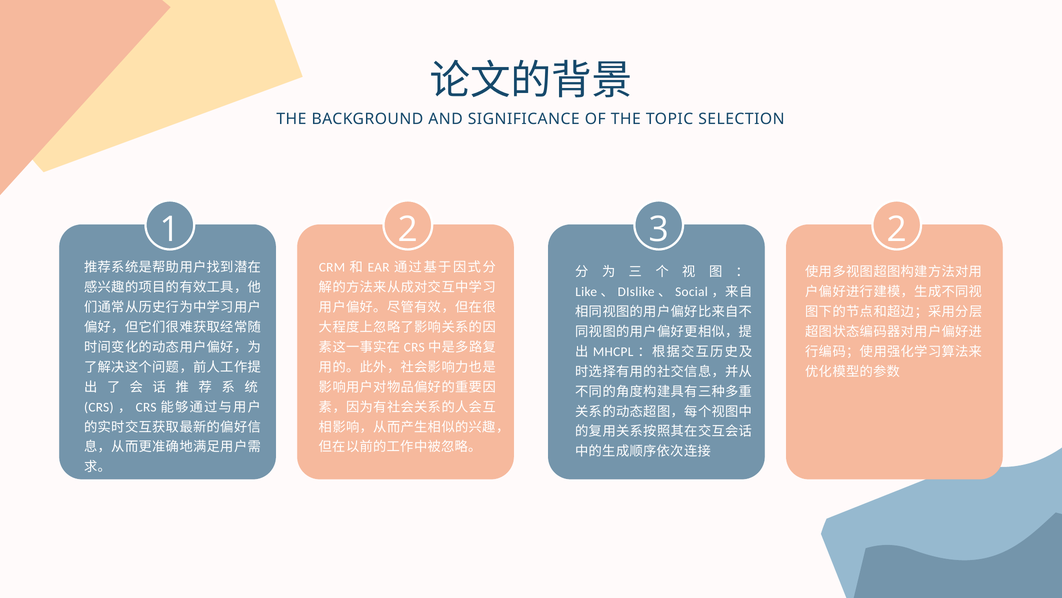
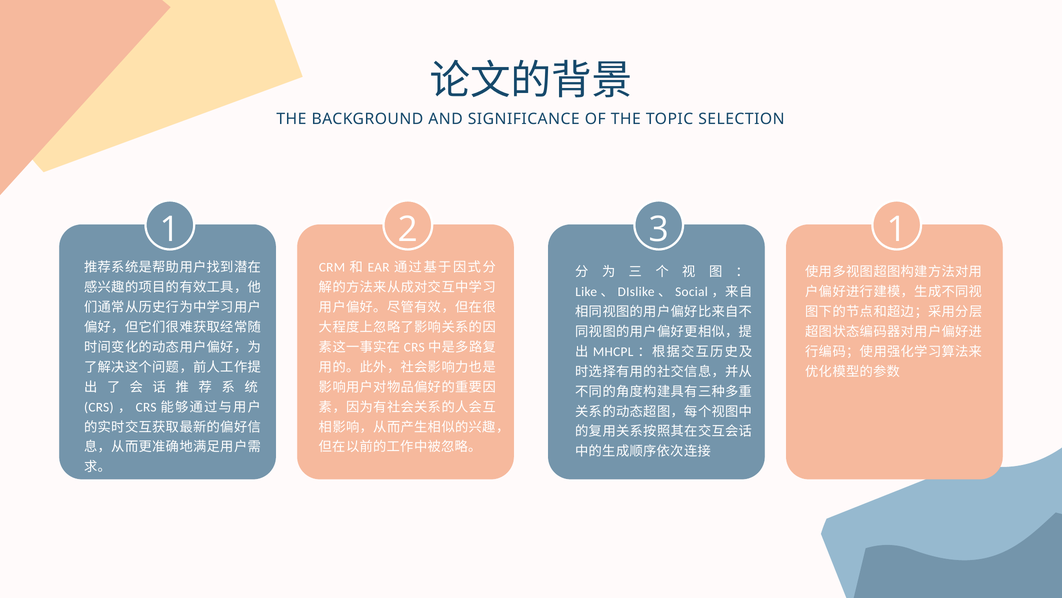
2 2: 2 -> 1
